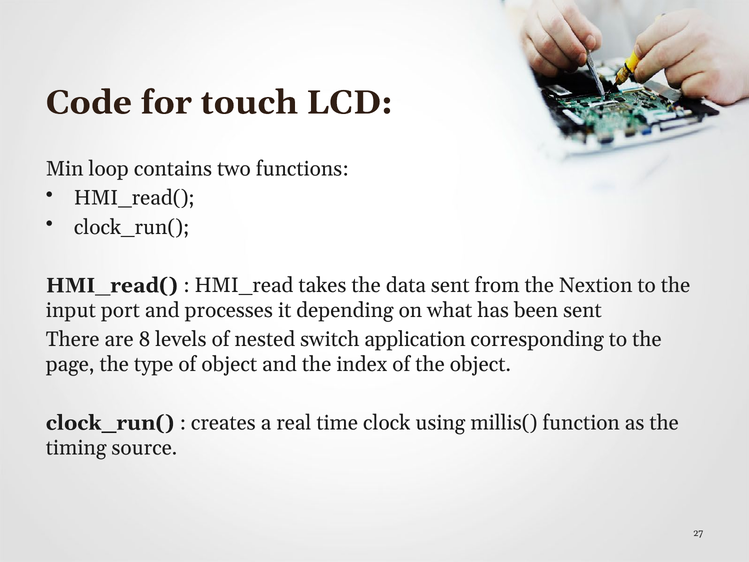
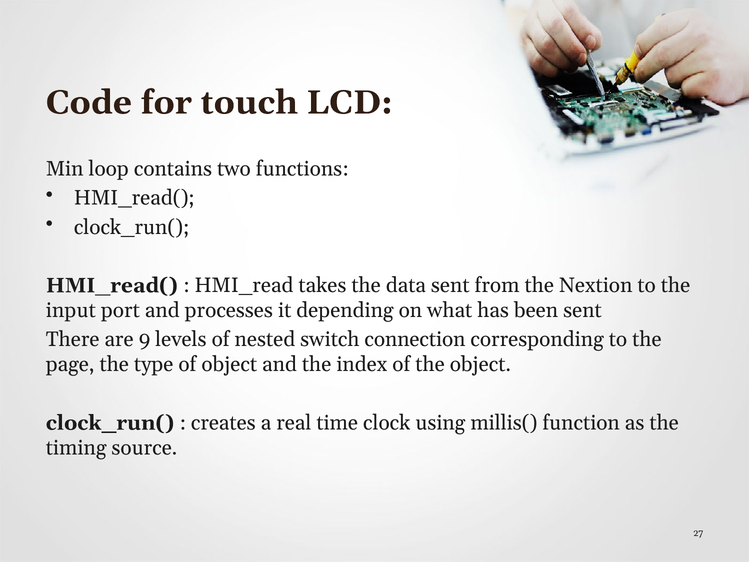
8: 8 -> 9
application: application -> connection
